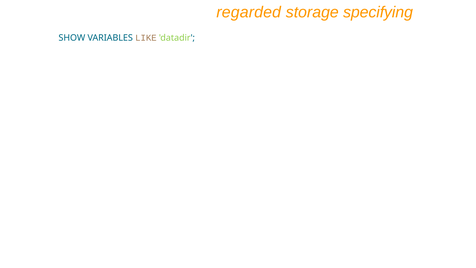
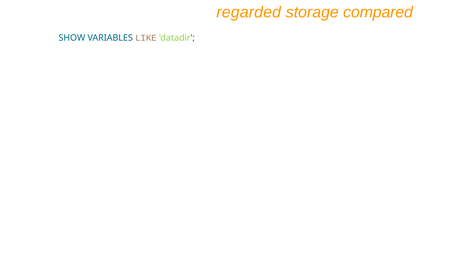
specifying: specifying -> compared
